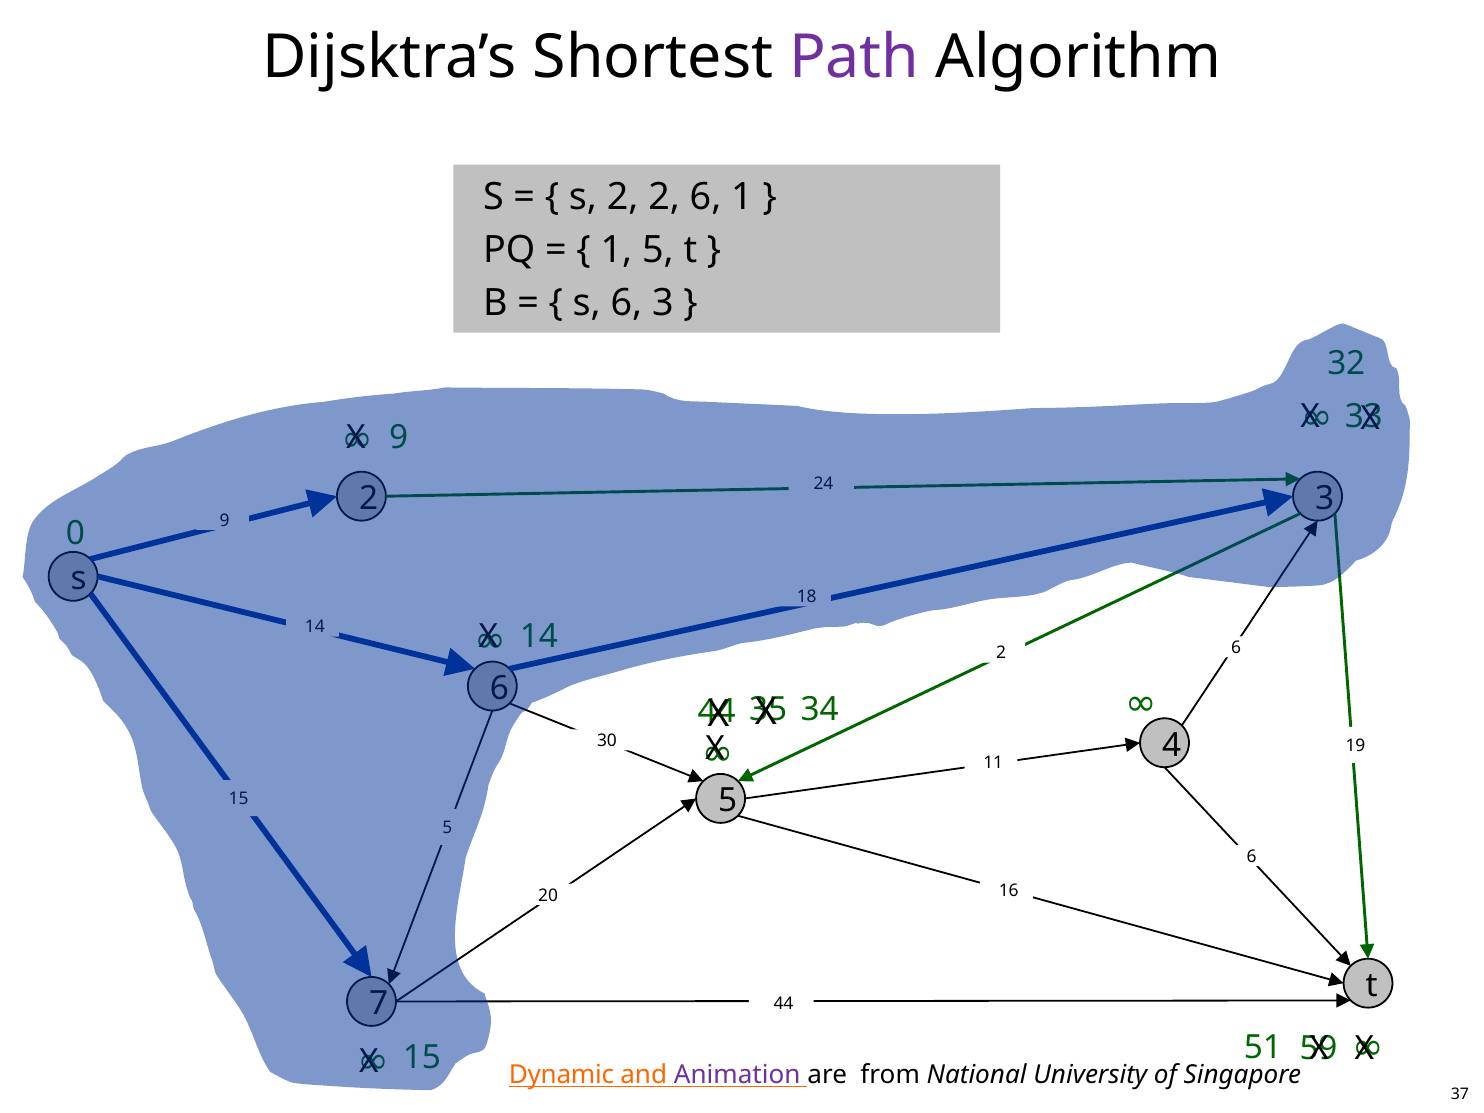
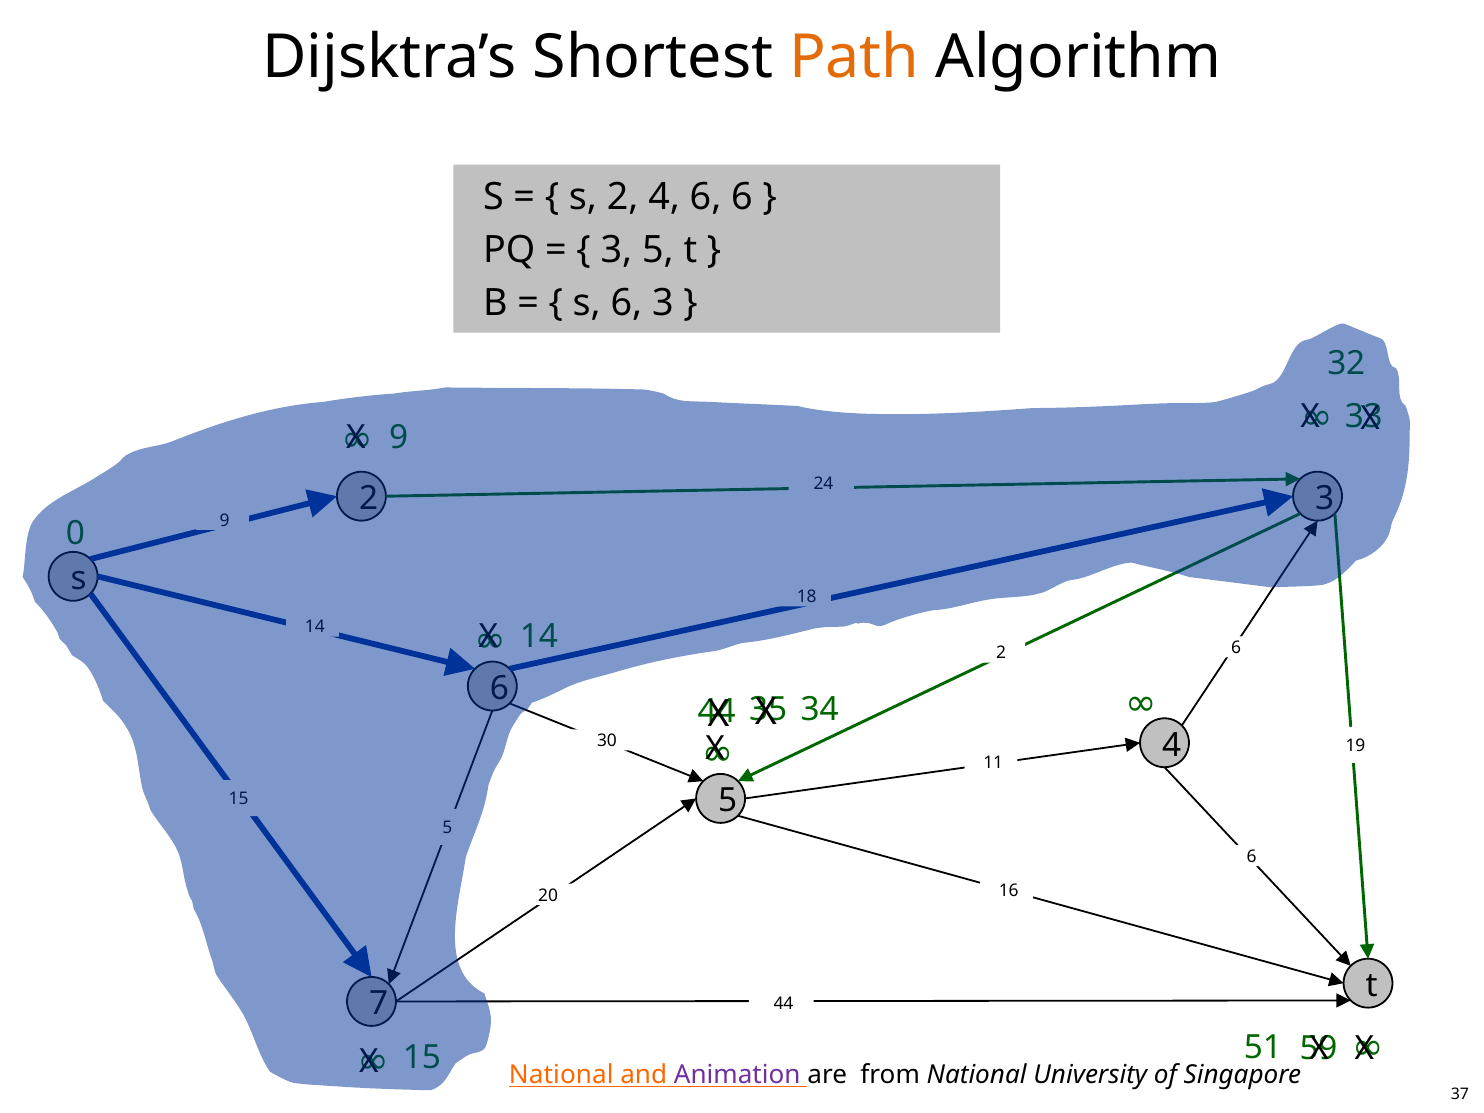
Path colour: purple -> orange
2 2: 2 -> 4
6 1: 1 -> 6
1 at (616, 250): 1 -> 3
Dynamic at (562, 1075): Dynamic -> National
